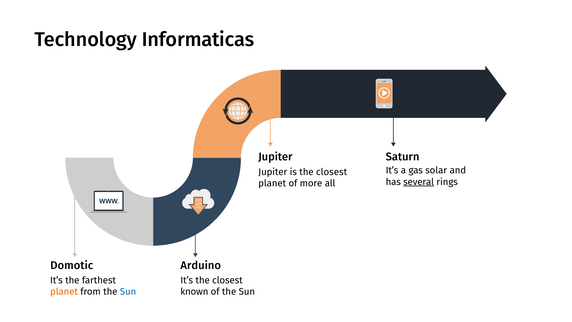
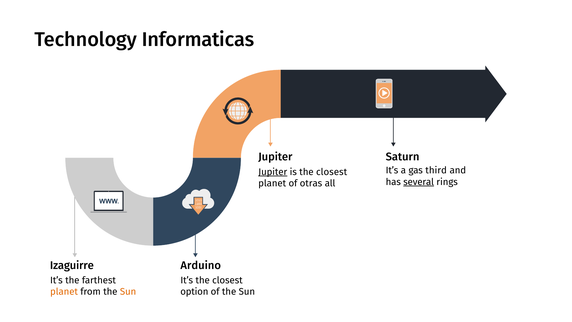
solar: solar -> third
Jupiter at (273, 172) underline: none -> present
more: more -> otras
Domotic: Domotic -> Izaguirre
Sun at (128, 292) colour: blue -> orange
known: known -> option
